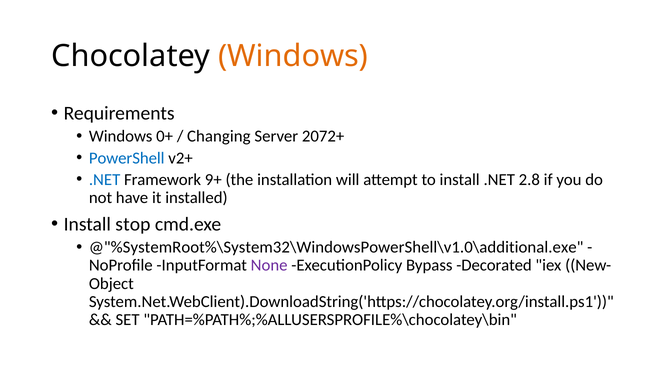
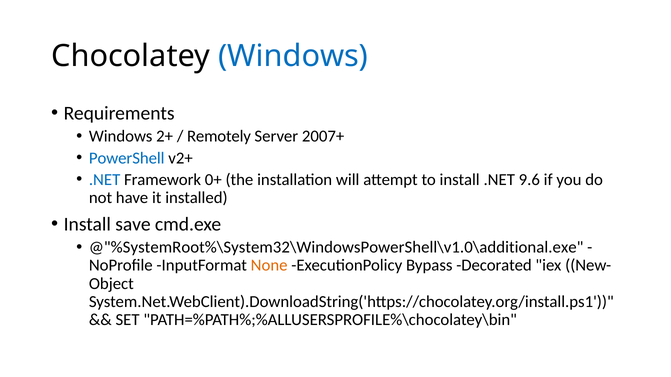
Windows at (293, 56) colour: orange -> blue
0+: 0+ -> 2+
Changing: Changing -> Remotely
2072+: 2072+ -> 2007+
9+: 9+ -> 0+
2.8: 2.8 -> 9.6
stop: stop -> save
None colour: purple -> orange
